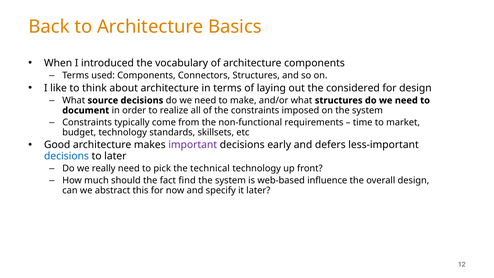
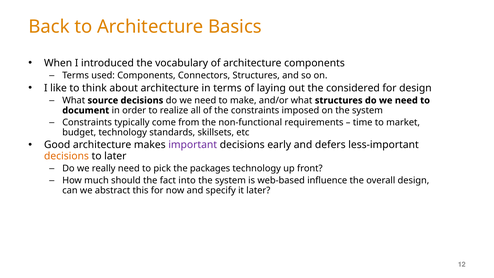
decisions at (66, 156) colour: blue -> orange
technical: technical -> packages
find: find -> into
